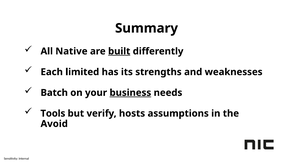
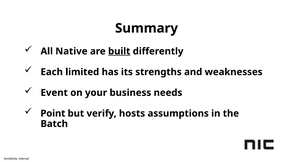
Batch: Batch -> Event
business underline: present -> none
Tools: Tools -> Point
Avoid: Avoid -> Batch
